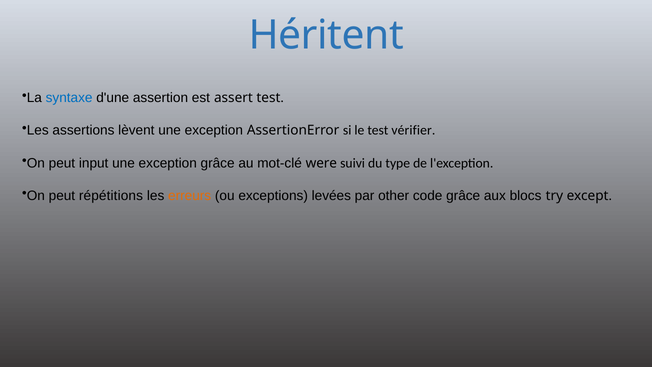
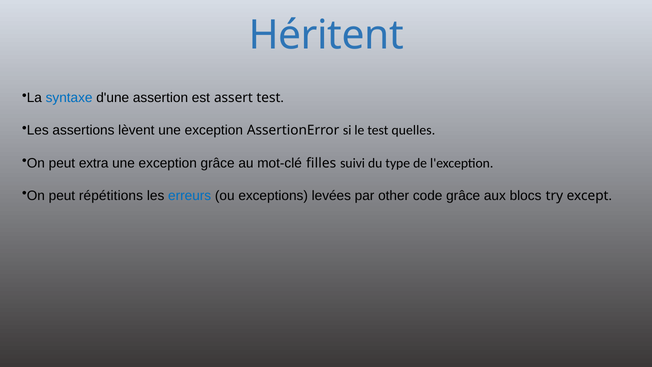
vérifier: vérifier -> quelles
input: input -> extra
were: were -> filles
erreurs colour: orange -> blue
